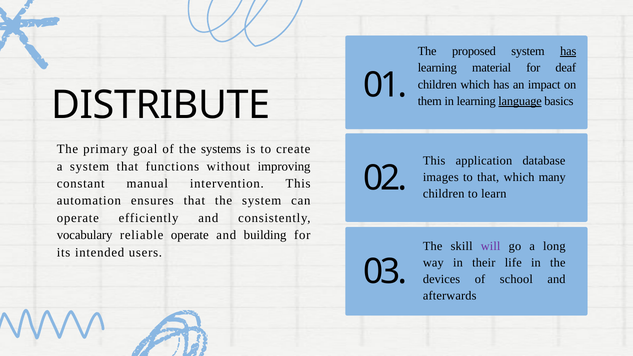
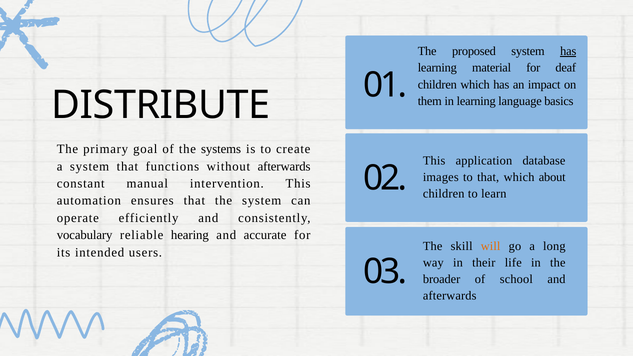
language underline: present -> none
without improving: improving -> afterwards
many: many -> about
reliable operate: operate -> hearing
building: building -> accurate
will colour: purple -> orange
devices: devices -> broader
